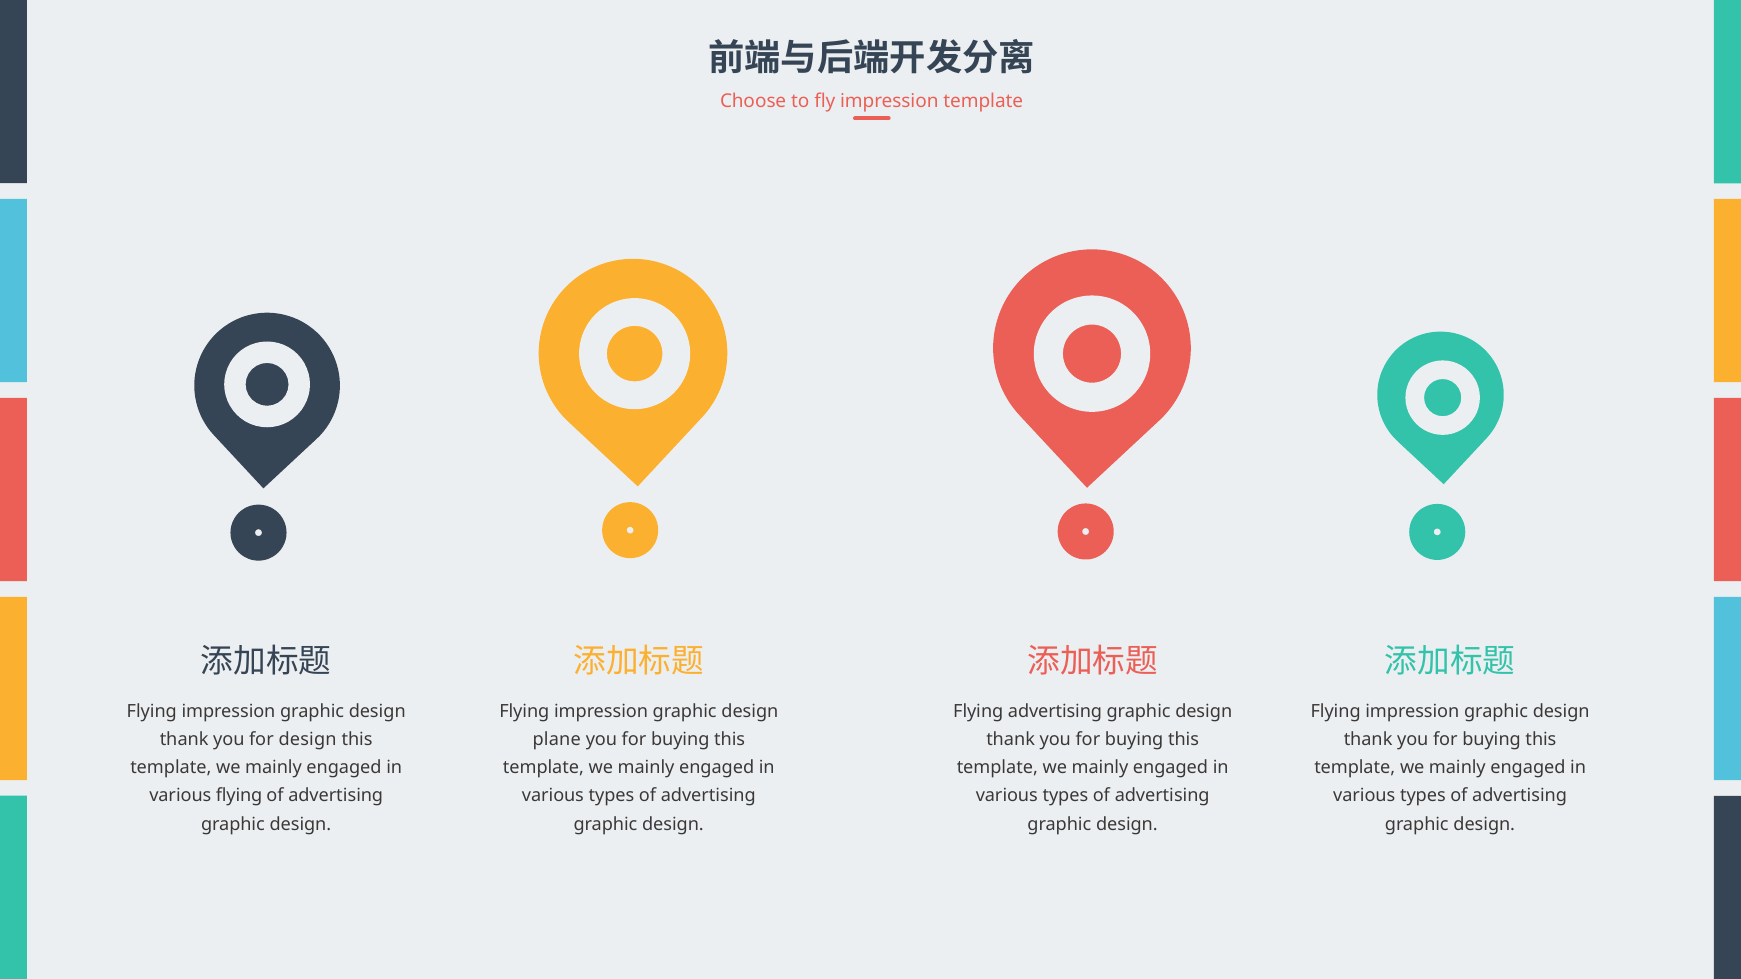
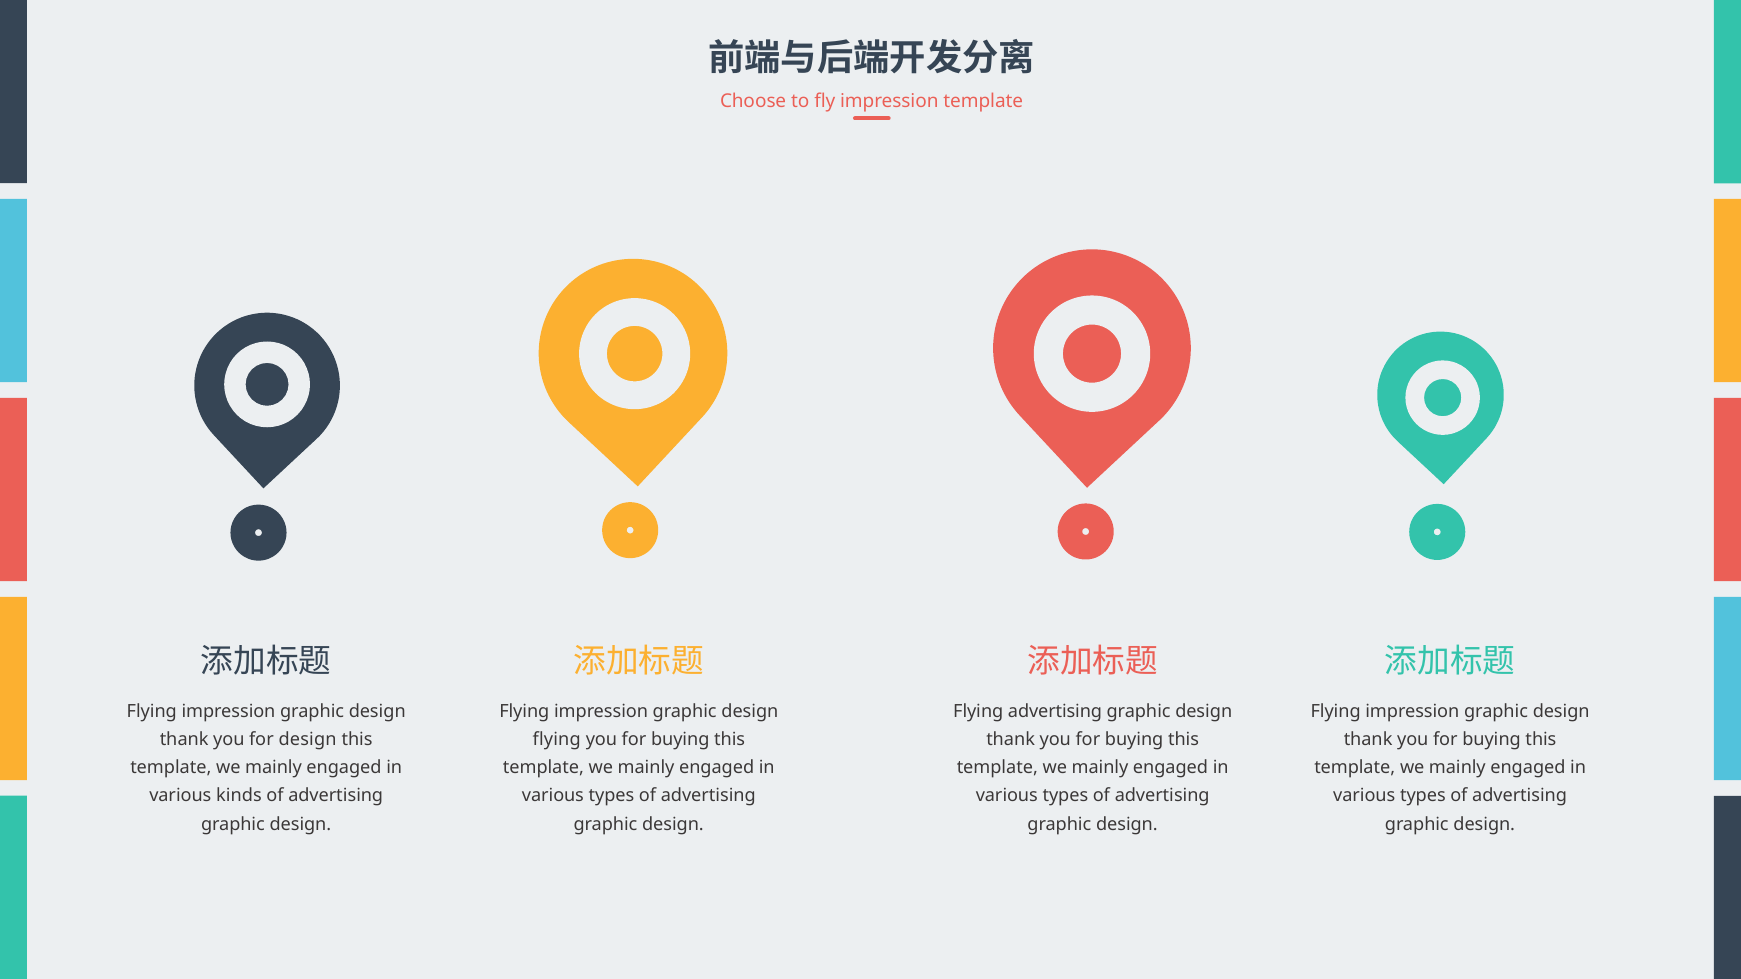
plane at (557, 740): plane -> flying
various flying: flying -> kinds
